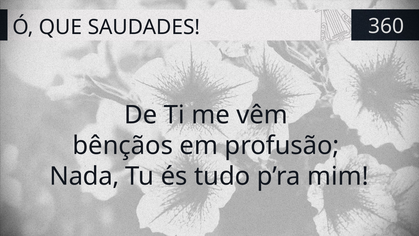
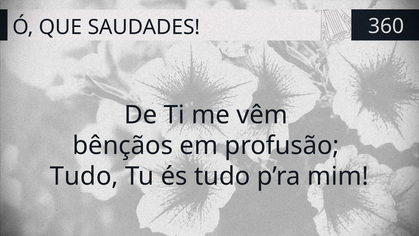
Nada at (84, 176): Nada -> Tudo
